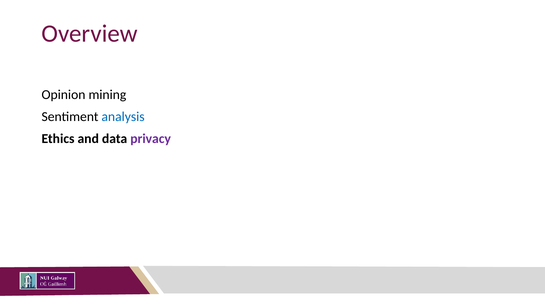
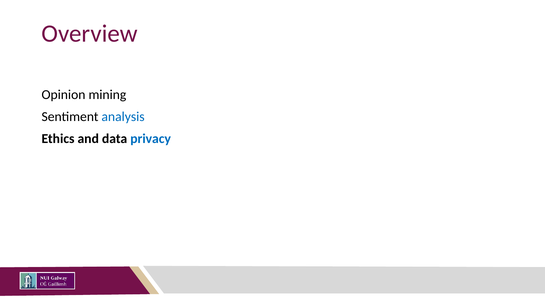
privacy colour: purple -> blue
